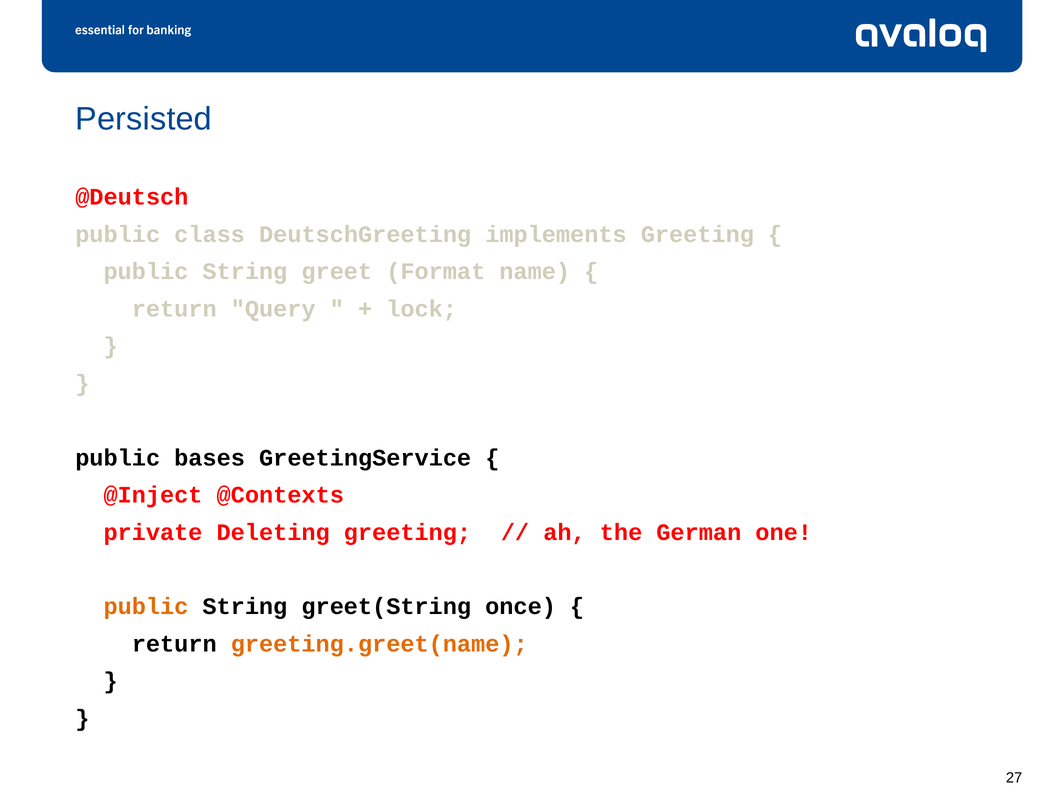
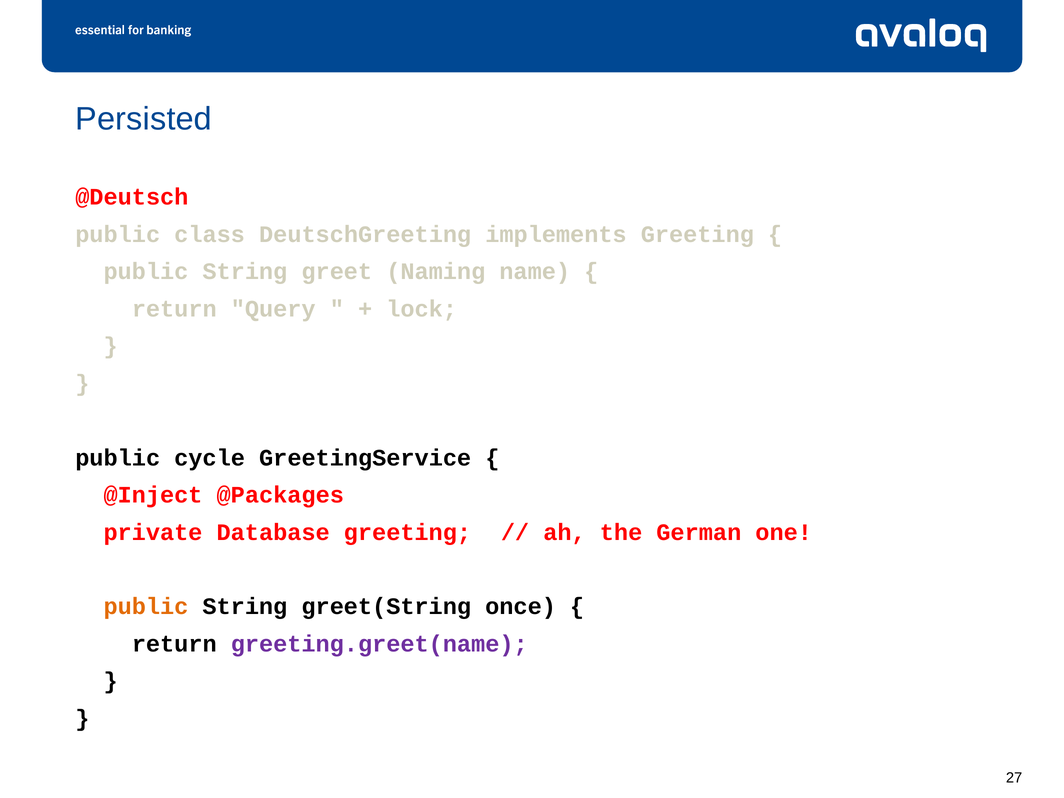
Format: Format -> Naming
bases: bases -> cycle
@Contexts: @Contexts -> @Packages
Deleting: Deleting -> Database
greeting.greet(name colour: orange -> purple
